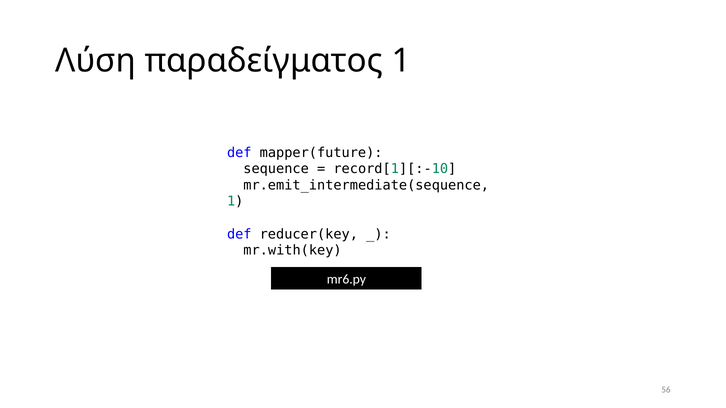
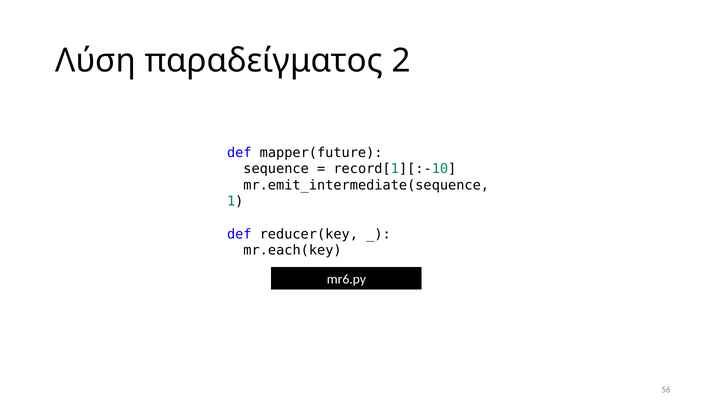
παραδείγματος 1: 1 -> 2
mr.with(key: mr.with(key -> mr.each(key
